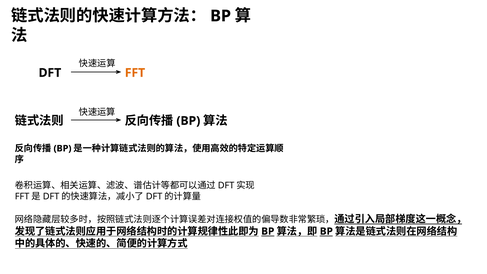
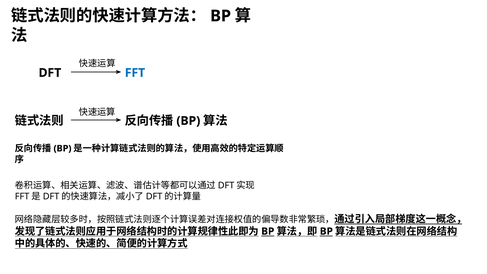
FFT colour: orange -> blue
